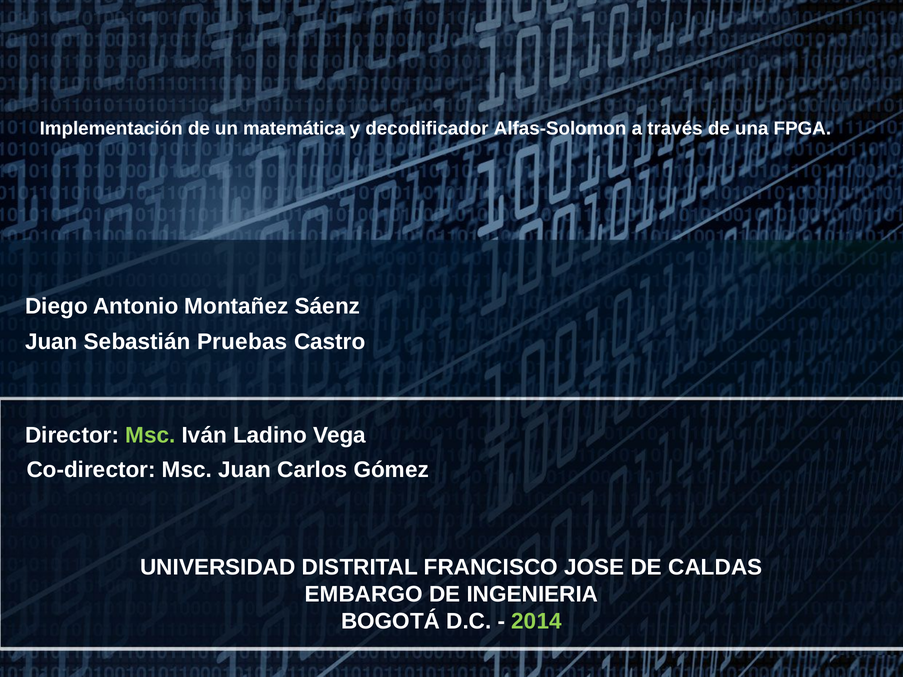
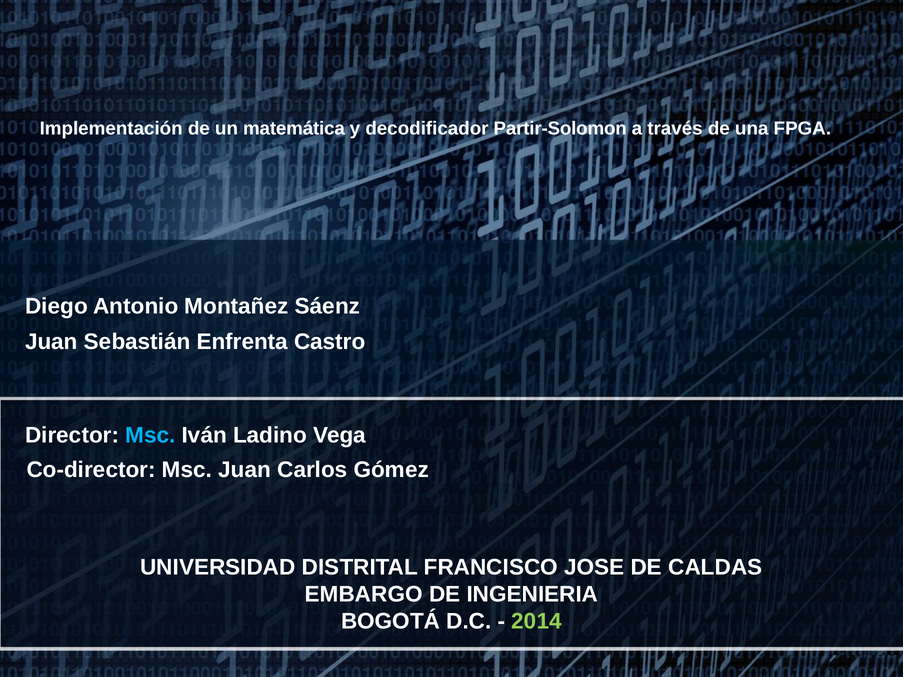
Alfas-Solomon: Alfas-Solomon -> Partir-Solomon
Pruebas: Pruebas -> Enfrenta
Msc at (150, 435) colour: light green -> light blue
